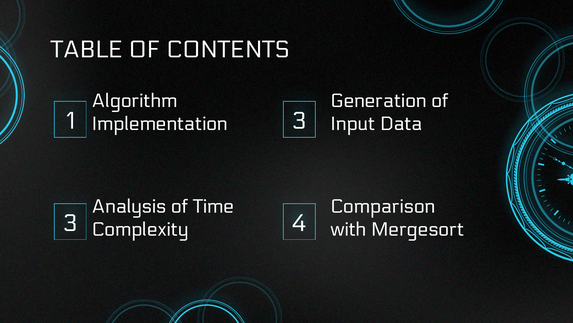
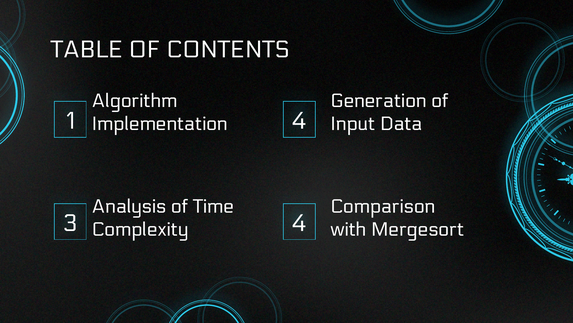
1 3: 3 -> 4
